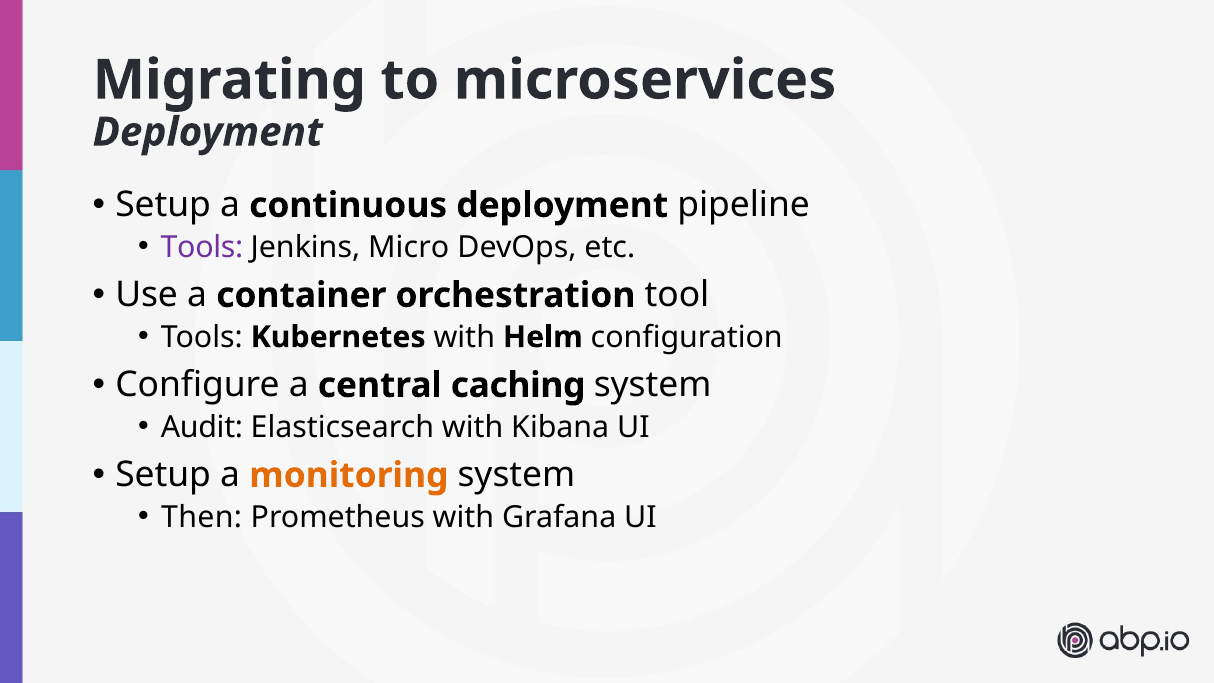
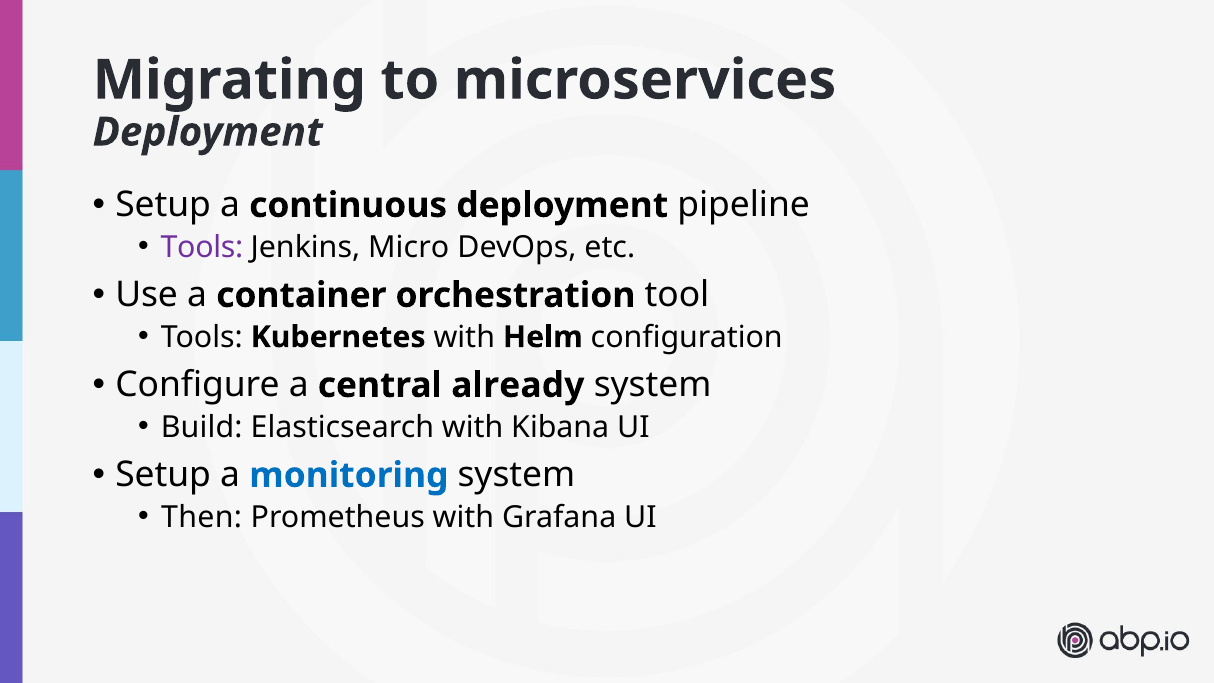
caching: caching -> already
Audit: Audit -> Build
monitoring colour: orange -> blue
